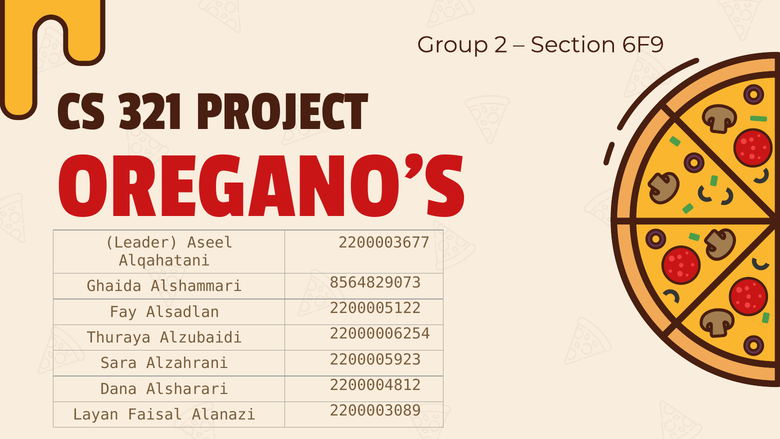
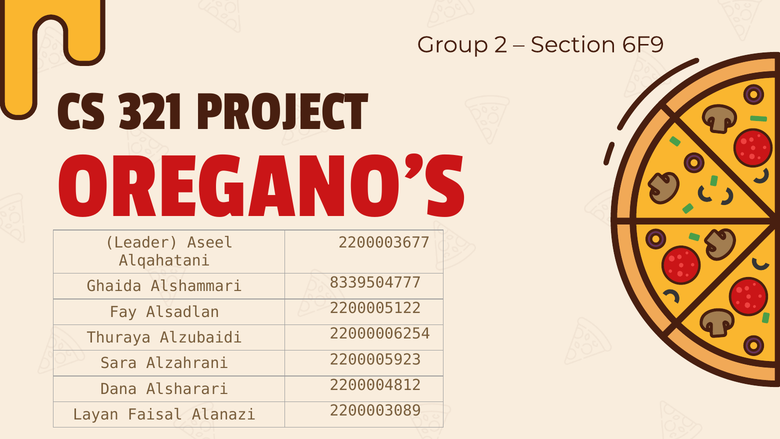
8564829073: 8564829073 -> 8339504777
